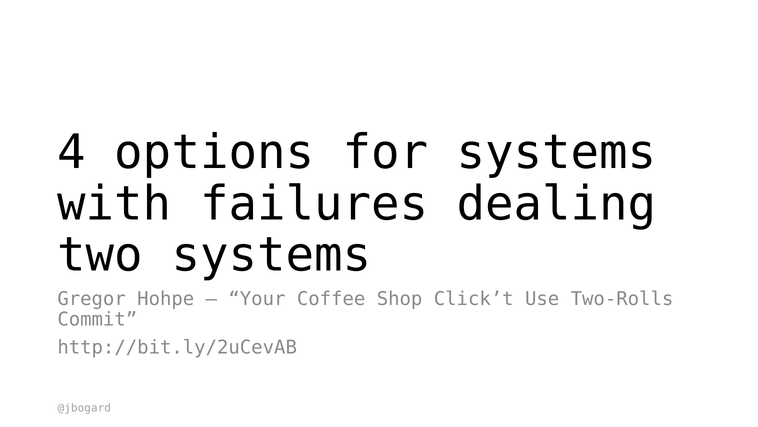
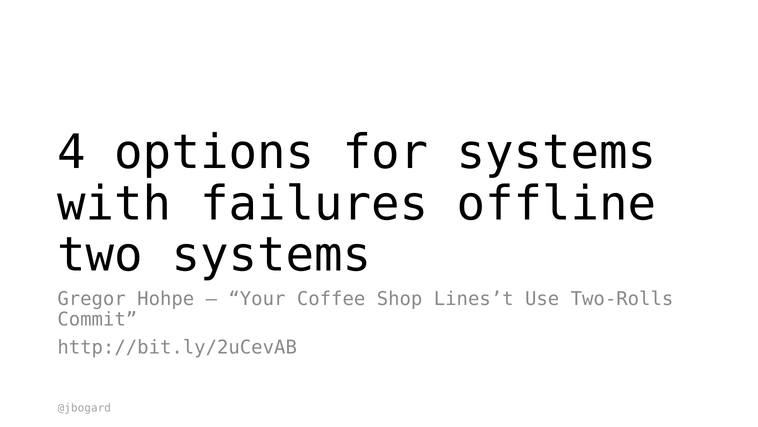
dealing: dealing -> offline
Click’t: Click’t -> Lines’t
